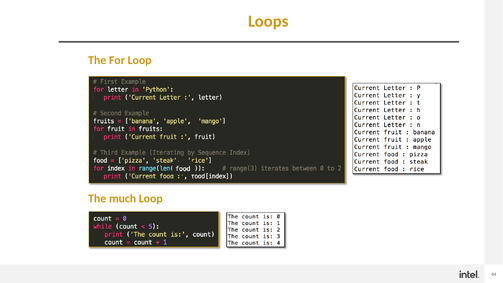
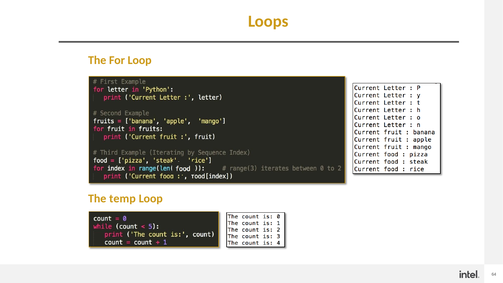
much: much -> temp
